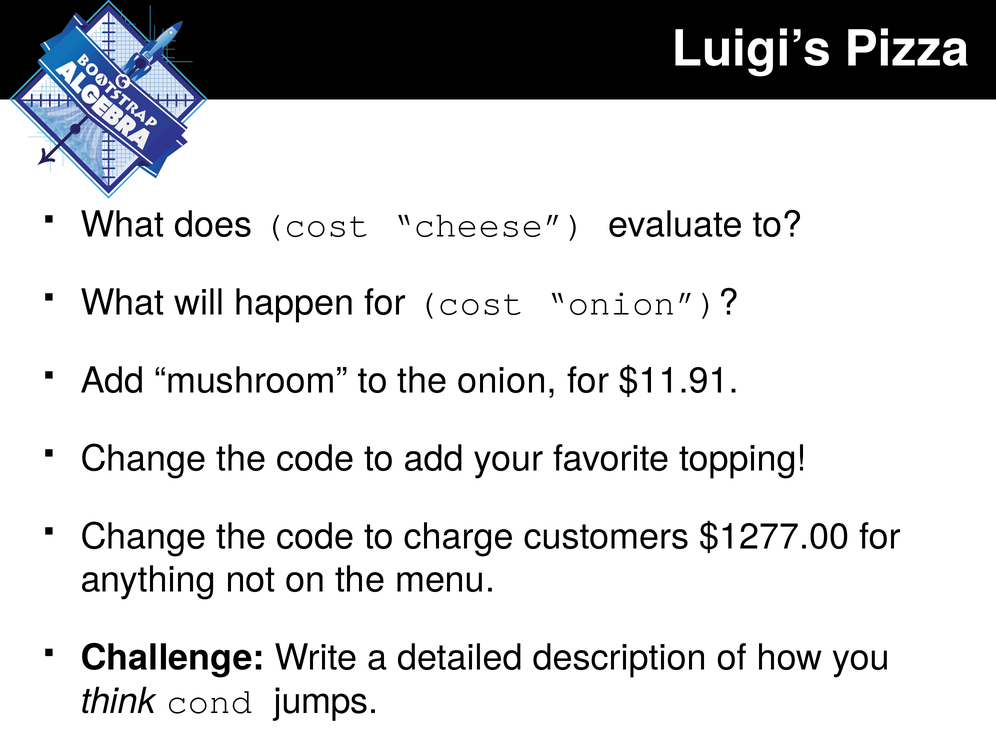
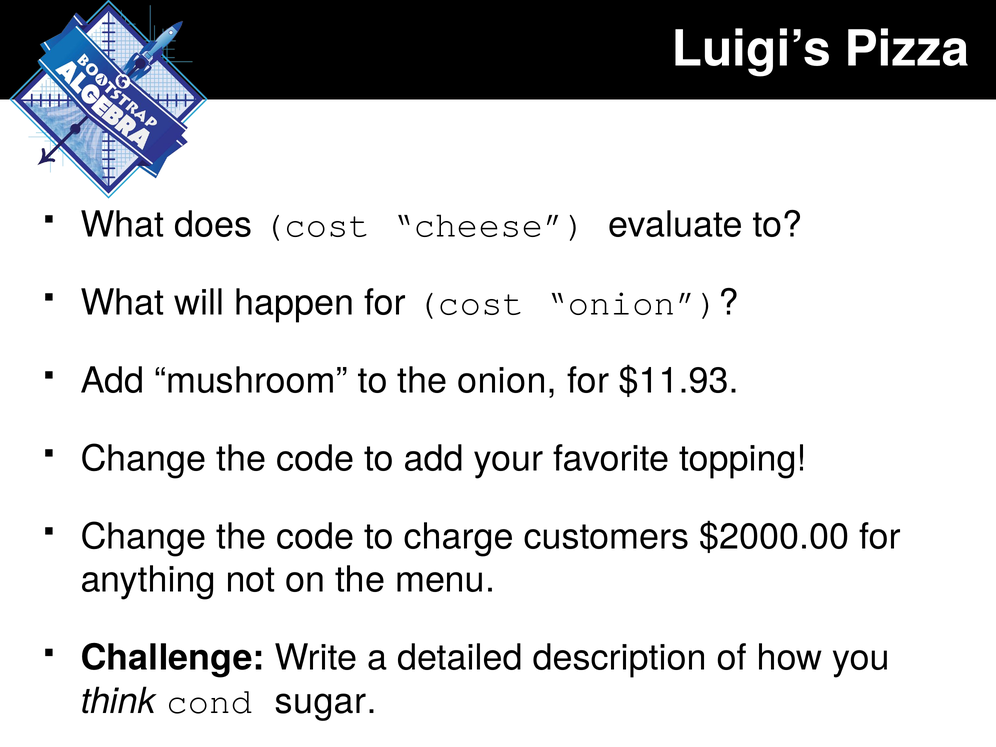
$11.91: $11.91 -> $11.93
$1277.00: $1277.00 -> $2000.00
jumps: jumps -> sugar
